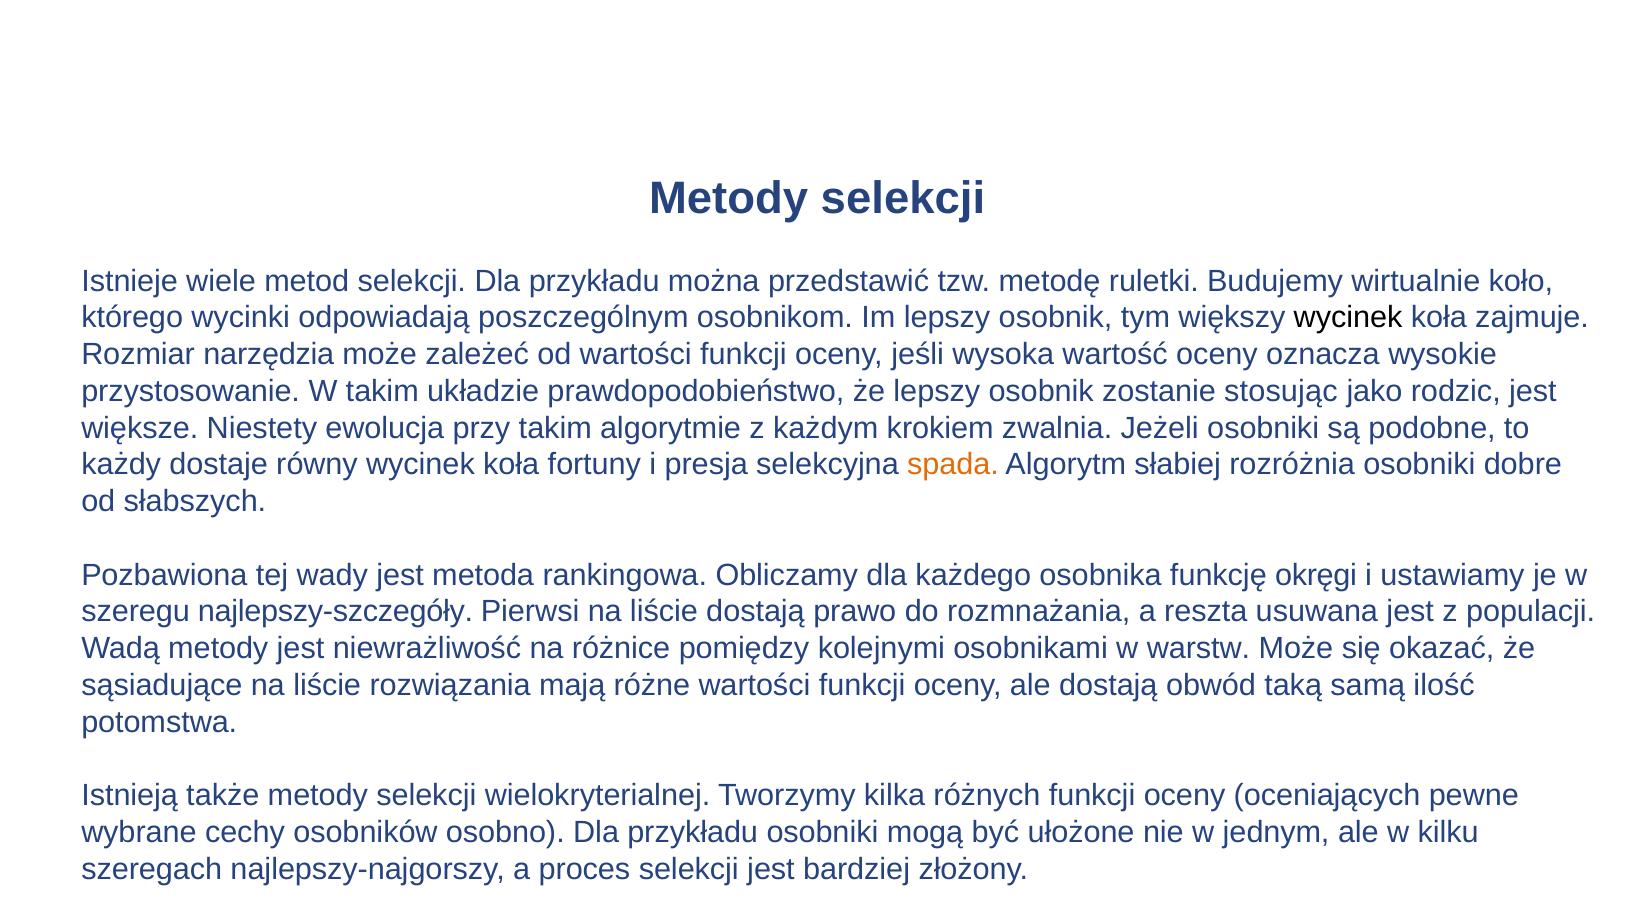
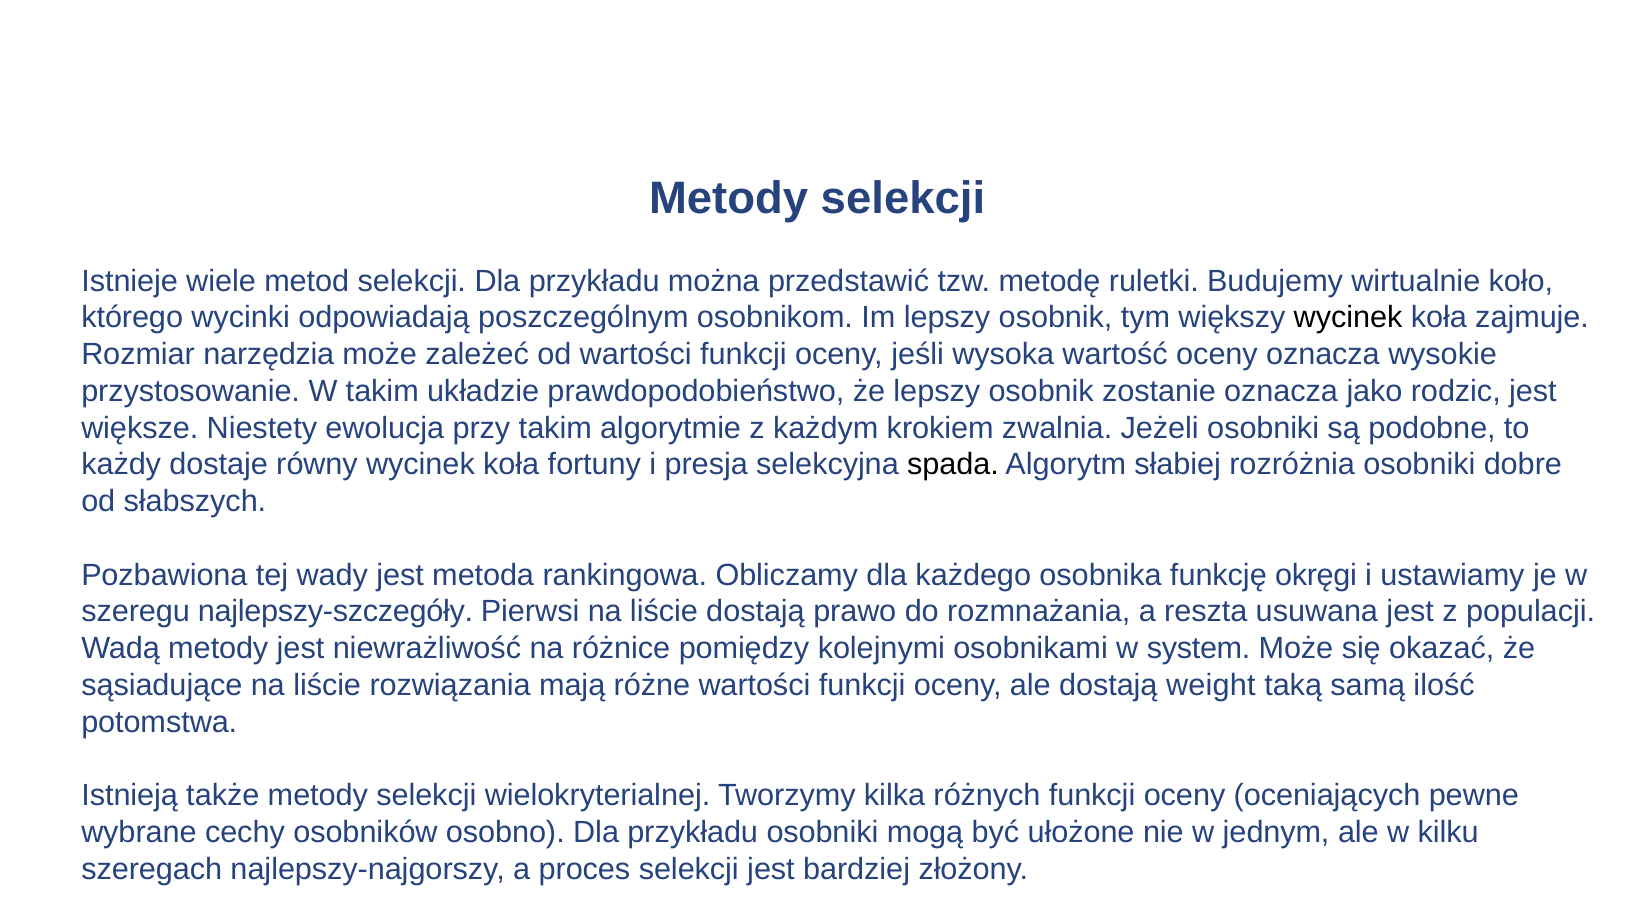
zostanie stosując: stosując -> oznacza
spada colour: orange -> black
warstw: warstw -> system
obwód: obwód -> weight
